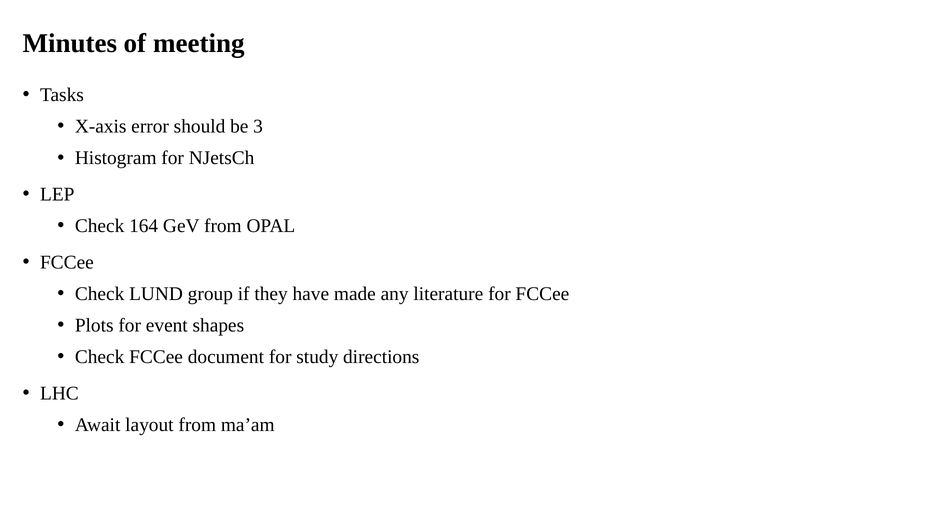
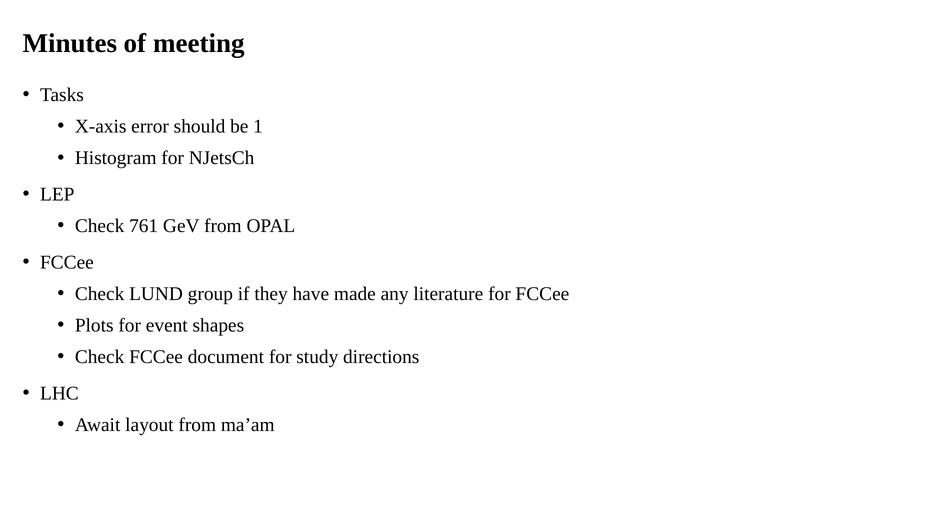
3: 3 -> 1
164: 164 -> 761
